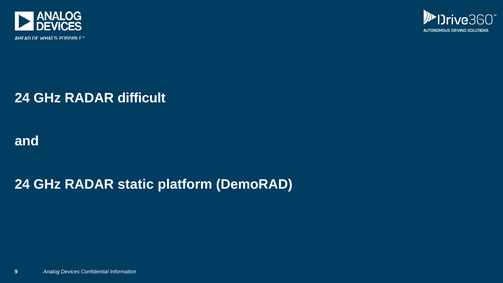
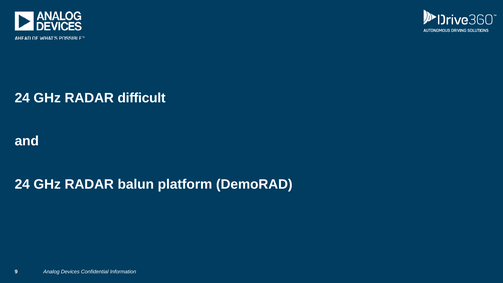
static: static -> balun
